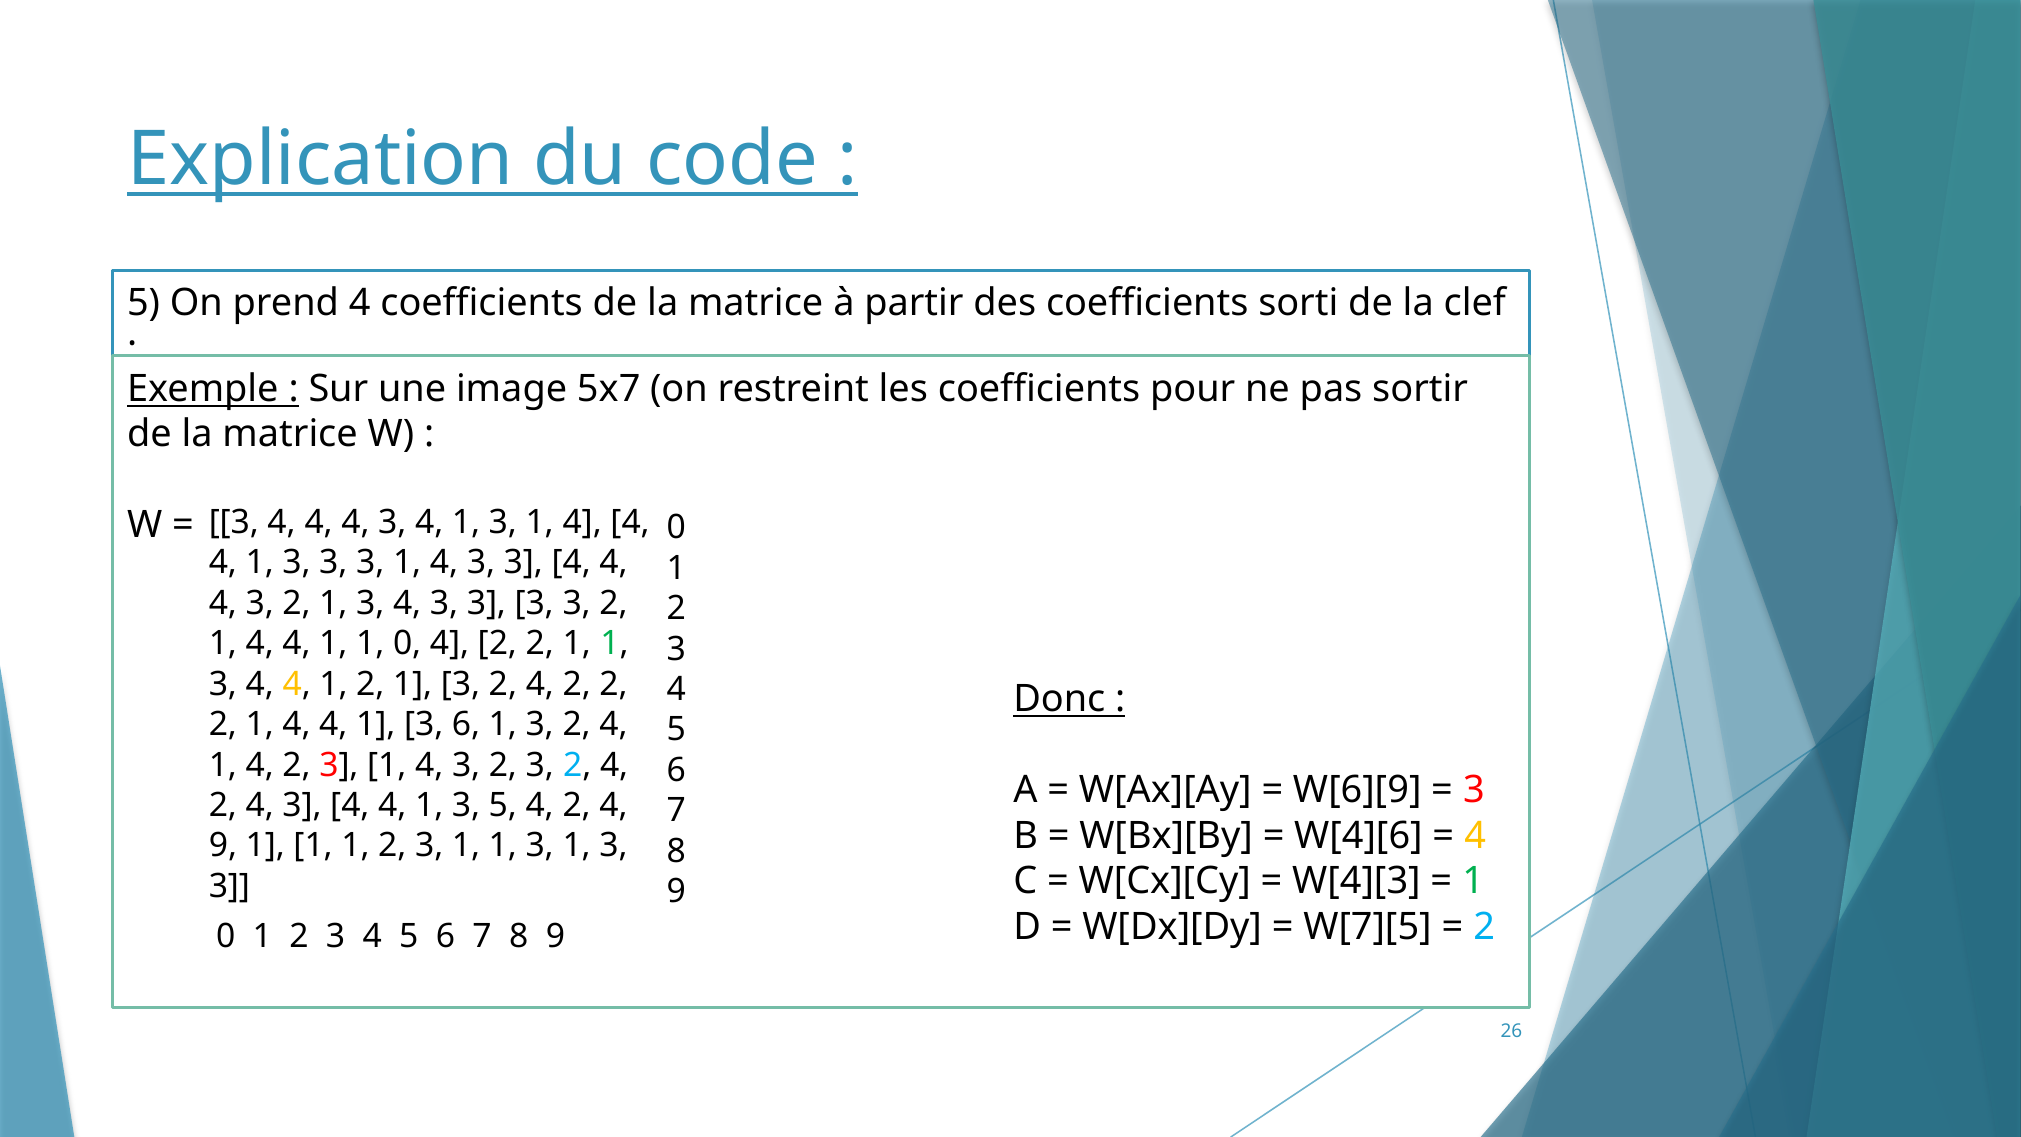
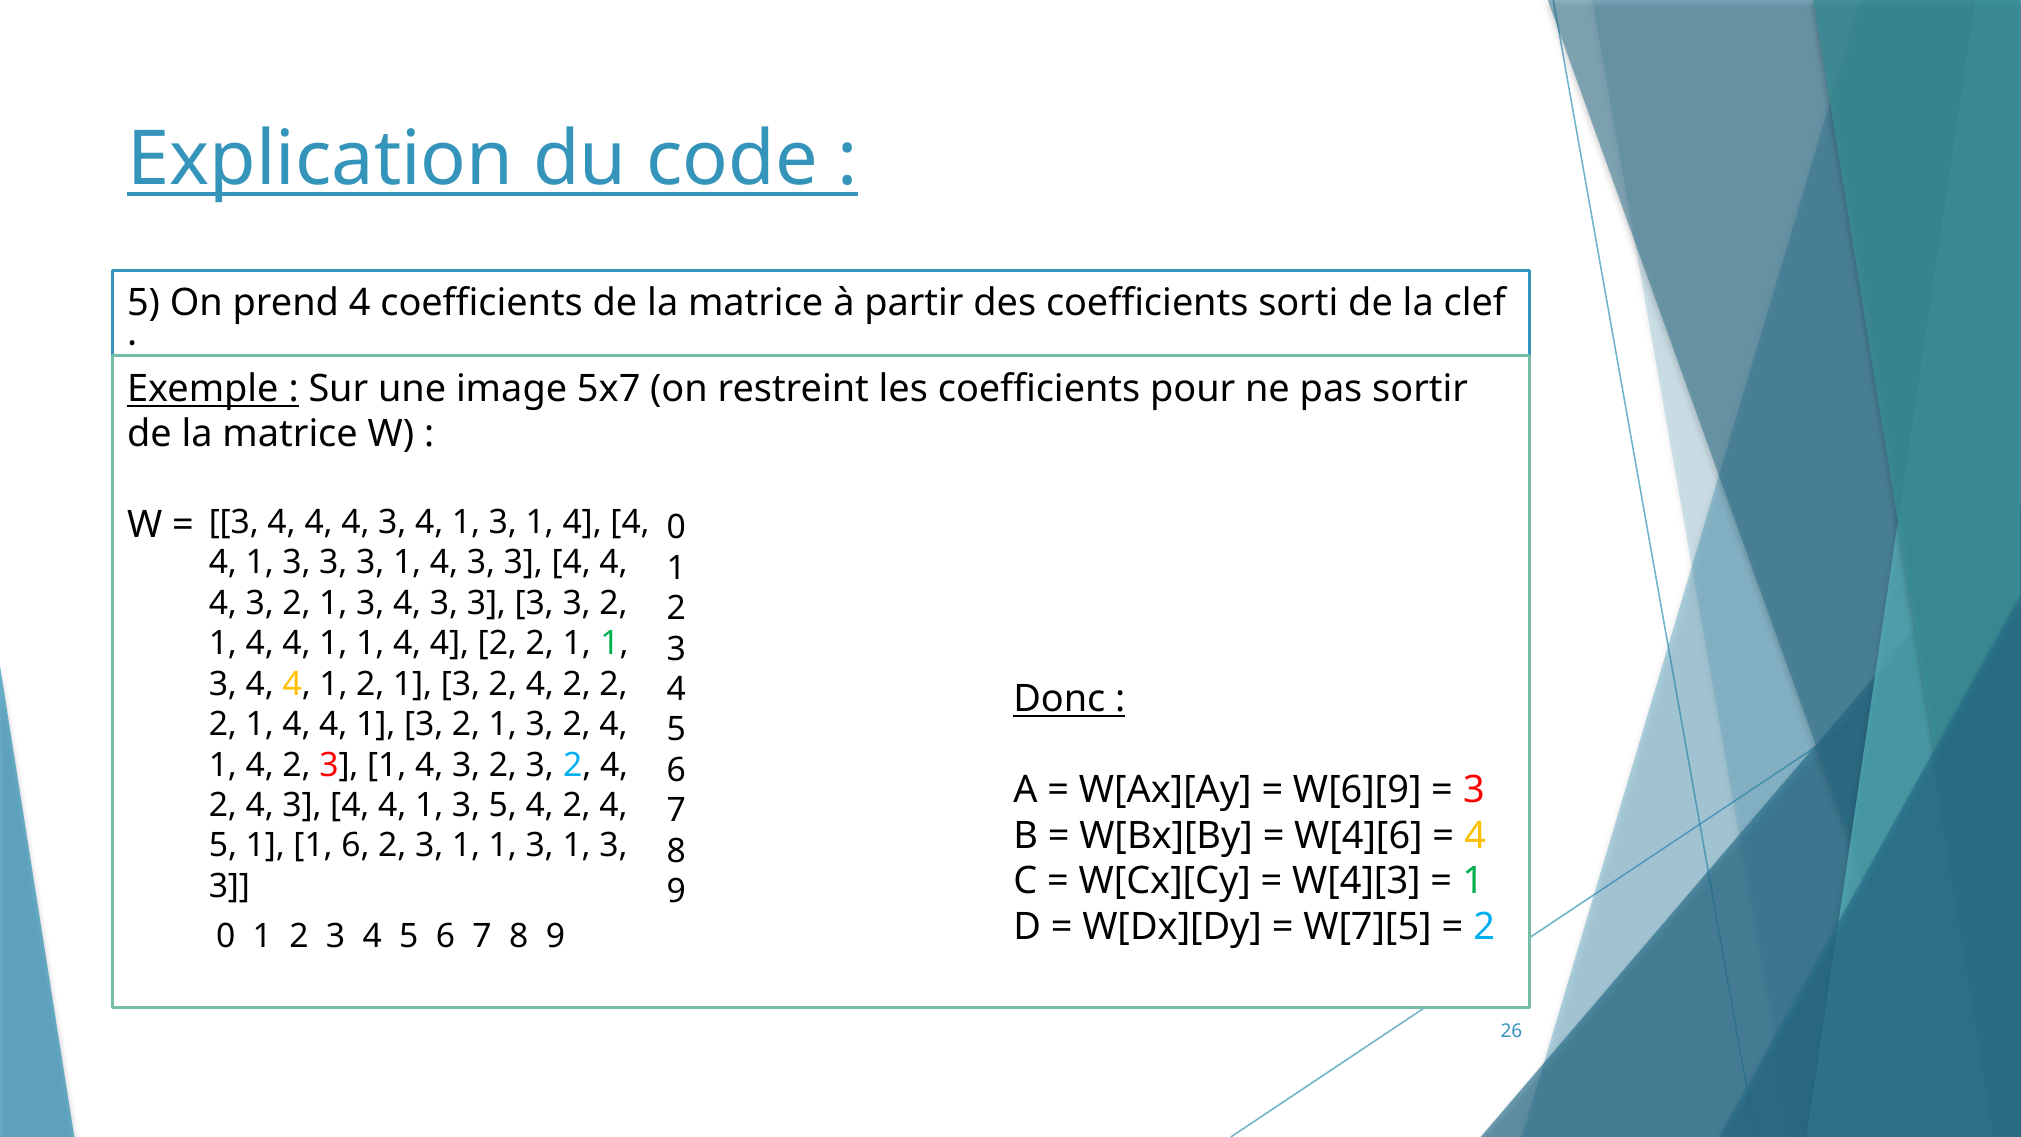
1 1 0: 0 -> 4
4 1 3 6: 6 -> 2
9 at (223, 846): 9 -> 5
1 1 1: 1 -> 6
